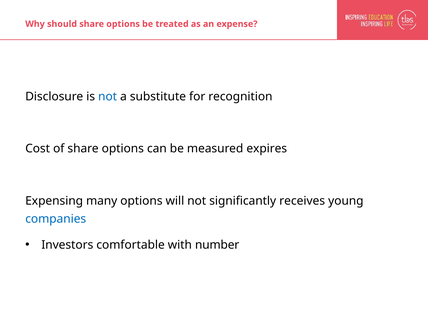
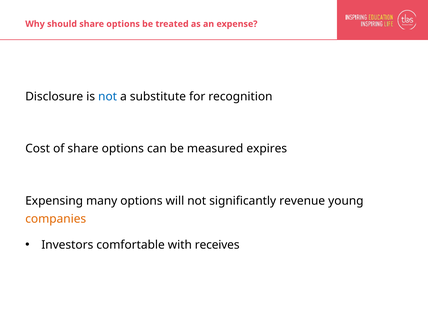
receives: receives -> revenue
companies colour: blue -> orange
number: number -> receives
